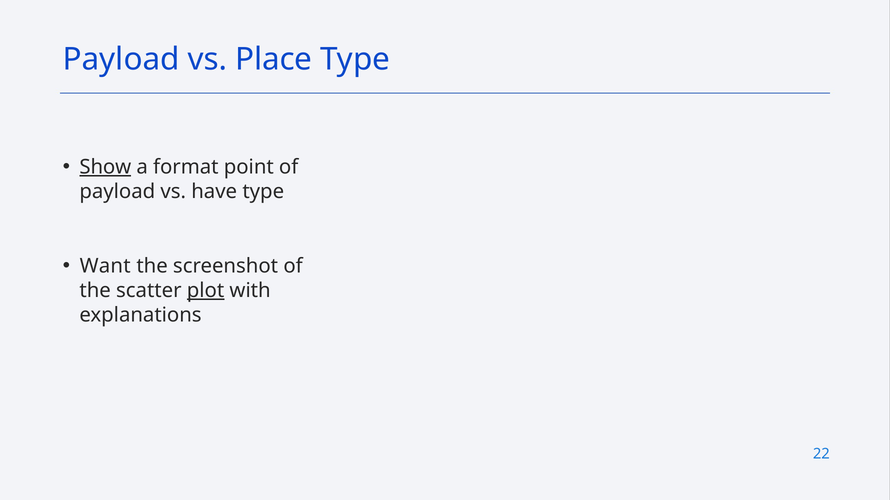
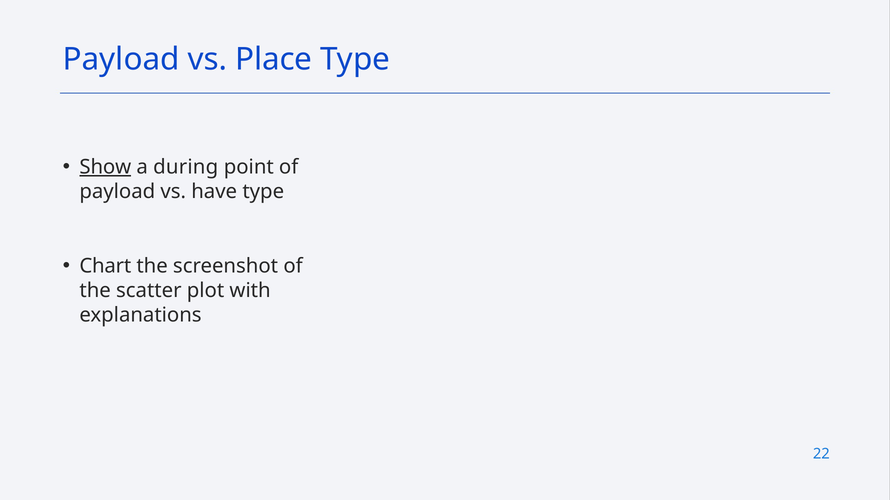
format: format -> during
Want: Want -> Chart
plot underline: present -> none
